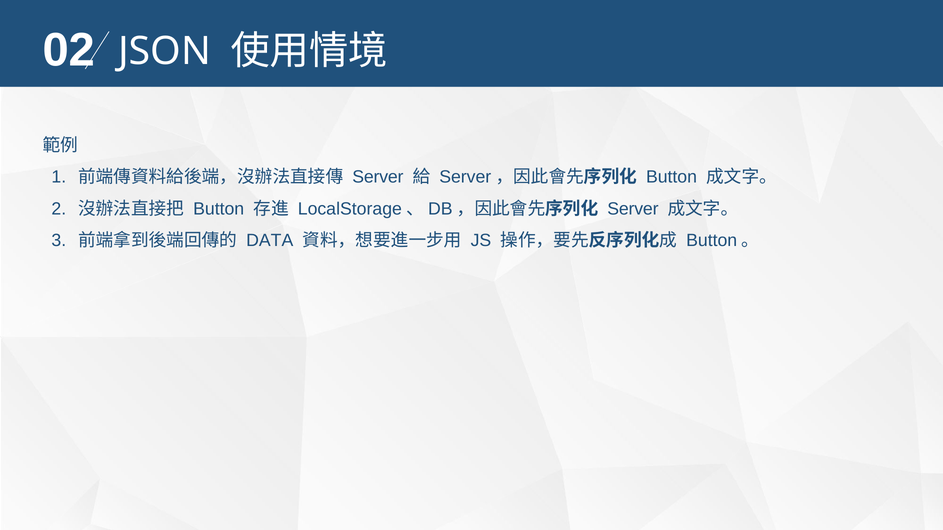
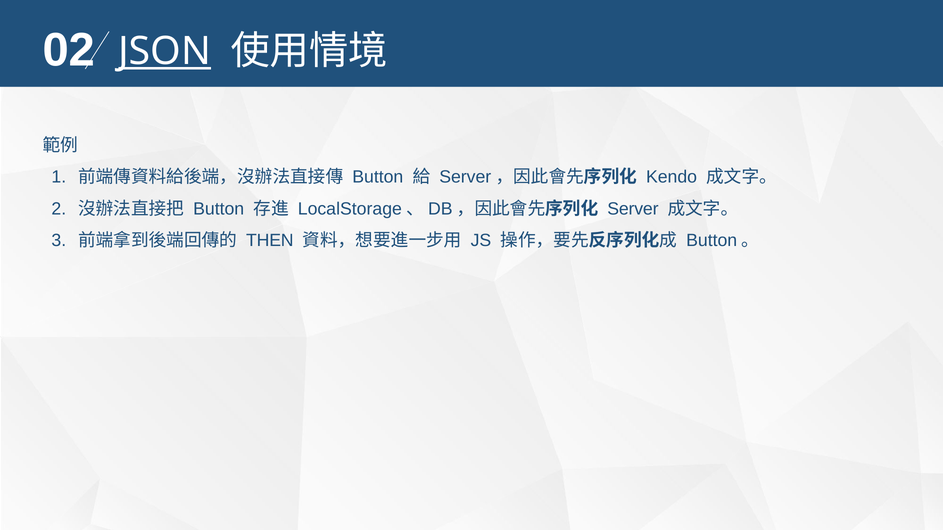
JSON underline: none -> present
Server at (378, 177): Server -> Button
Button at (672, 177): Button -> Kendo
DATA: DATA -> THEN
